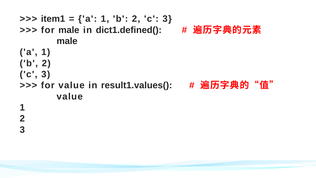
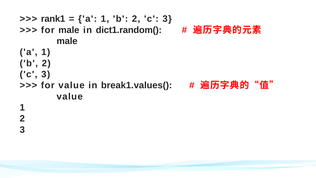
item1: item1 -> rank1
dict1.defined(: dict1.defined( -> dict1.random(
result1.values(: result1.values( -> break1.values(
